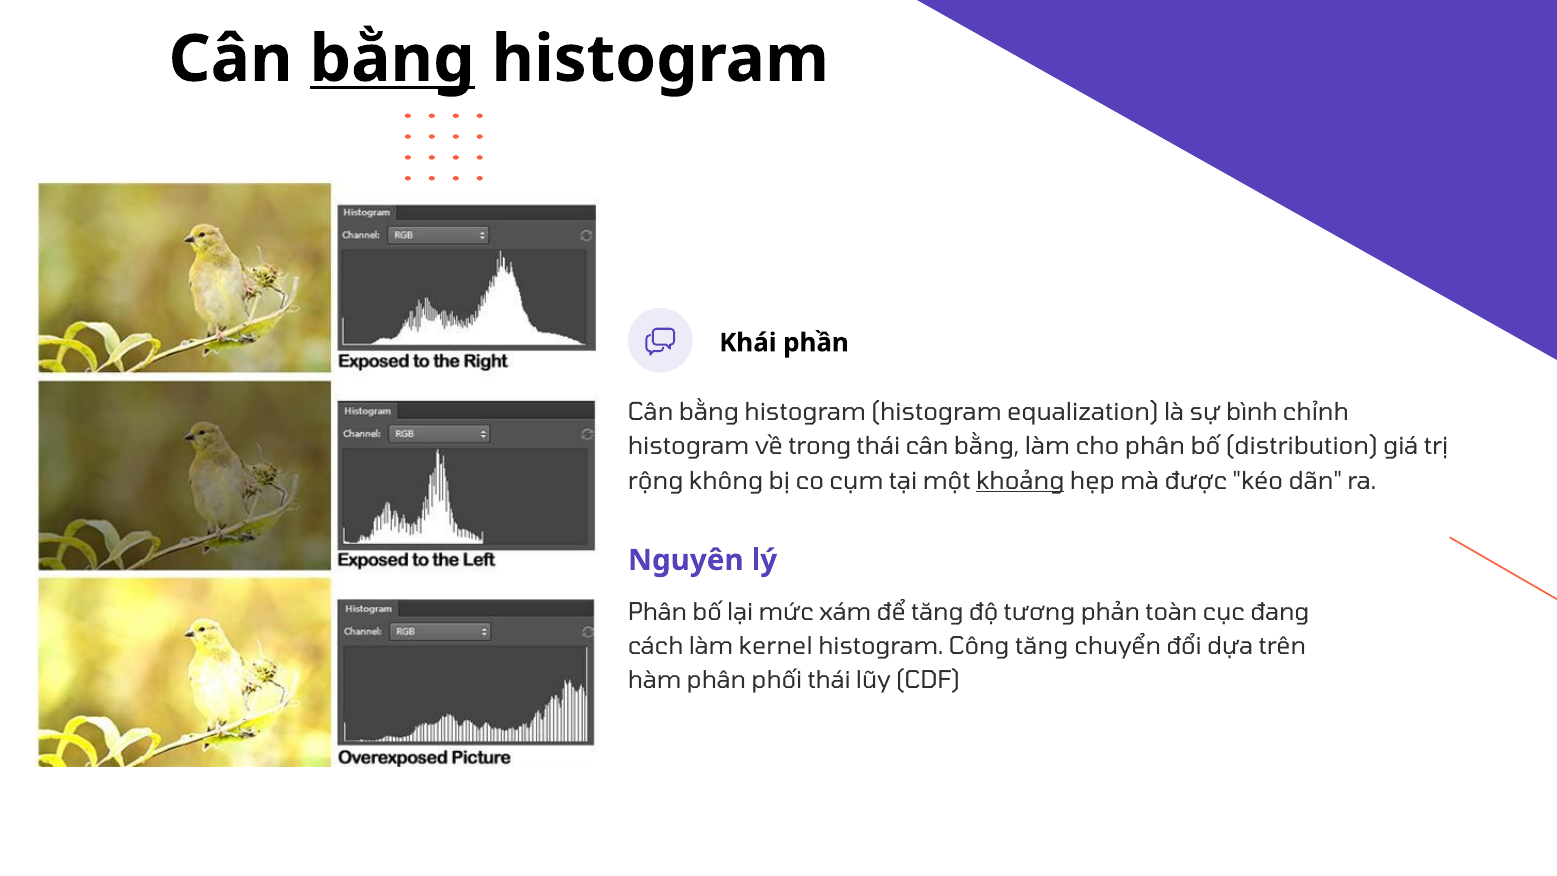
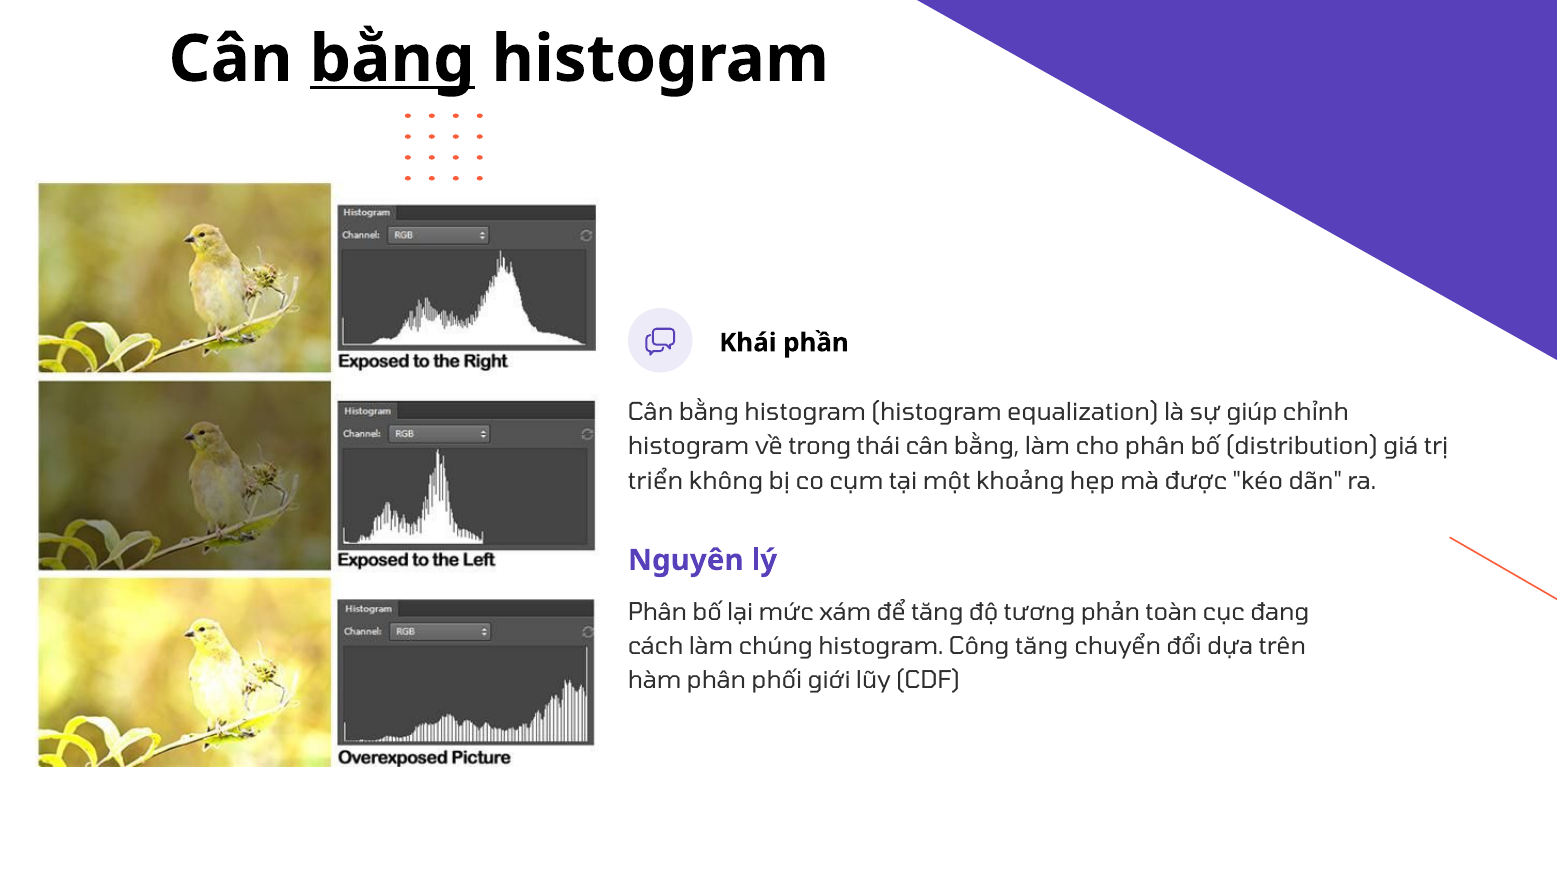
bình: bình -> giúp
rộng: rộng -> triển
khoảng underline: present -> none
kernel: kernel -> chúng
phối thái: thái -> giới
